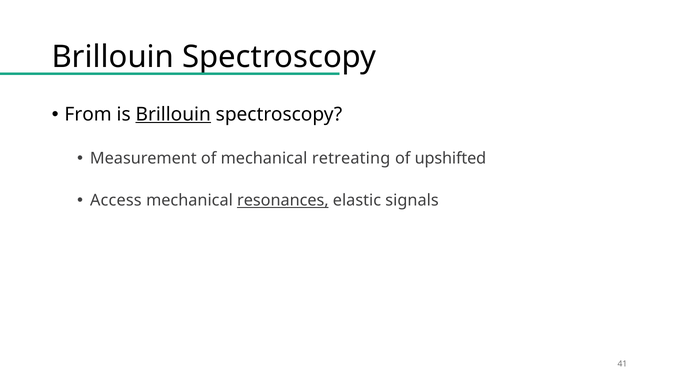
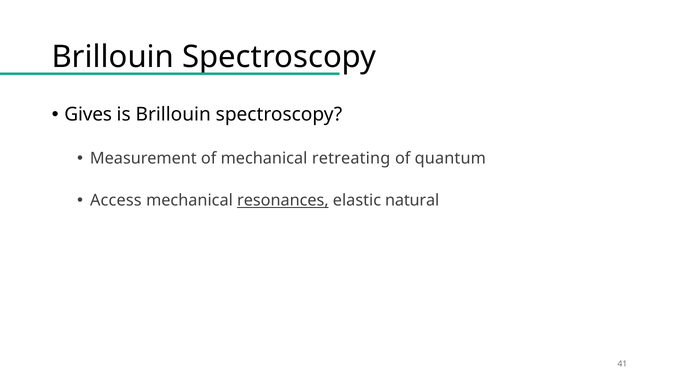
From: From -> Gives
Brillouin at (173, 114) underline: present -> none
upshifted: upshifted -> quantum
signals: signals -> natural
